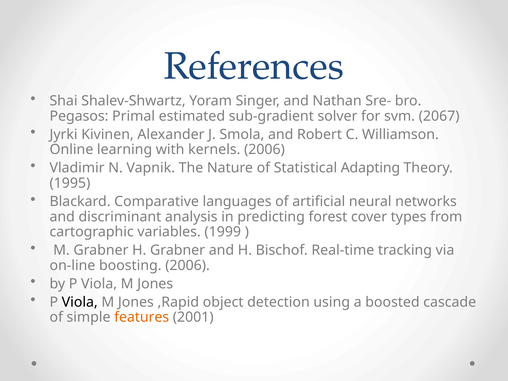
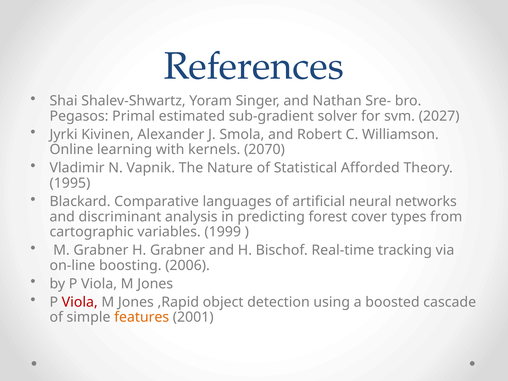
2067: 2067 -> 2027
kernels 2006: 2006 -> 2070
Adapting: Adapting -> Afforded
Viola at (80, 302) colour: black -> red
